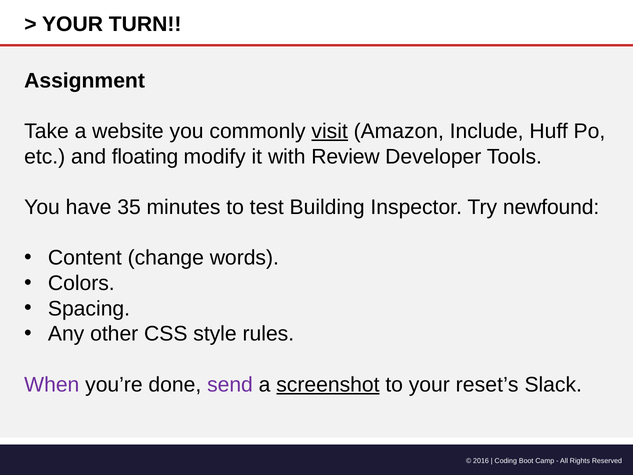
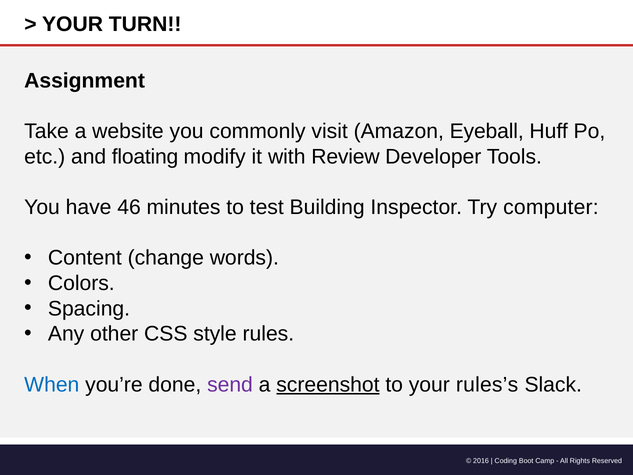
visit underline: present -> none
Include: Include -> Eyeball
35: 35 -> 46
newfound: newfound -> computer
When colour: purple -> blue
reset’s: reset’s -> rules’s
